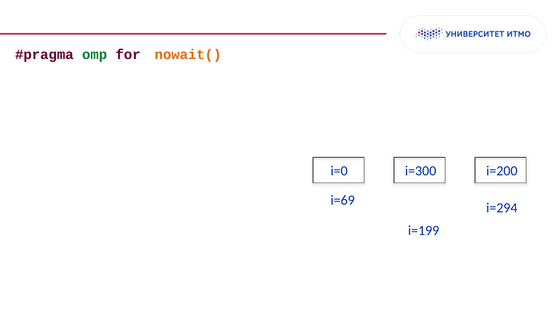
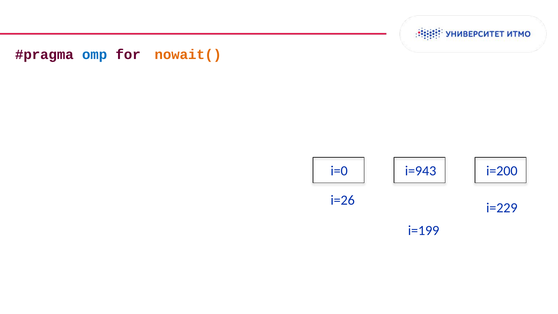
omp colour: green -> blue
i=300: i=300 -> i=943
i=69: i=69 -> i=26
i=294: i=294 -> i=229
